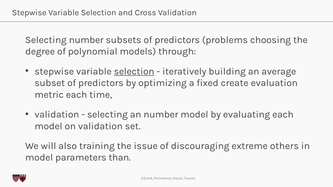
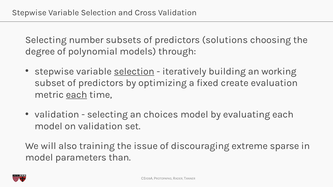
problems: problems -> solutions
average: average -> working
each at (77, 95) underline: none -> present
an number: number -> choices
others: others -> sparse
